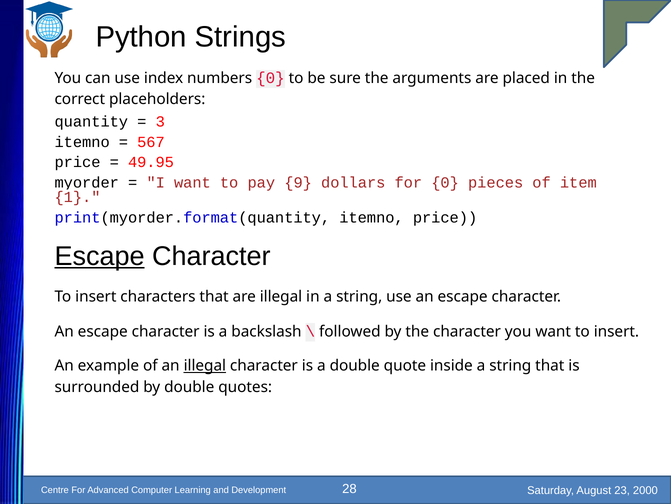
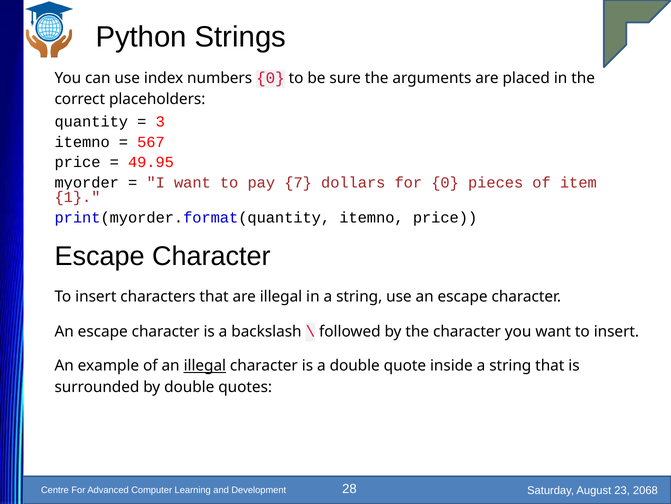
9: 9 -> 7
Escape at (100, 256) underline: present -> none
2000: 2000 -> 2068
